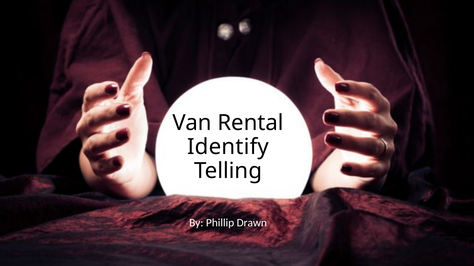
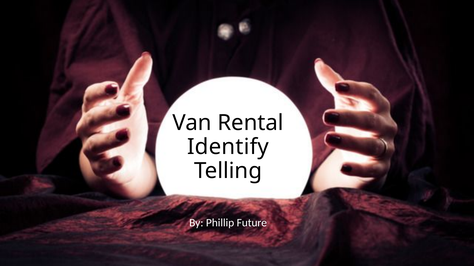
Drawn: Drawn -> Future
